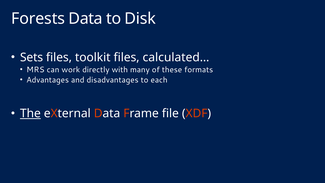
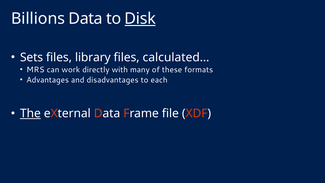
Forests: Forests -> Billions
Disk underline: none -> present
toolkit: toolkit -> library
